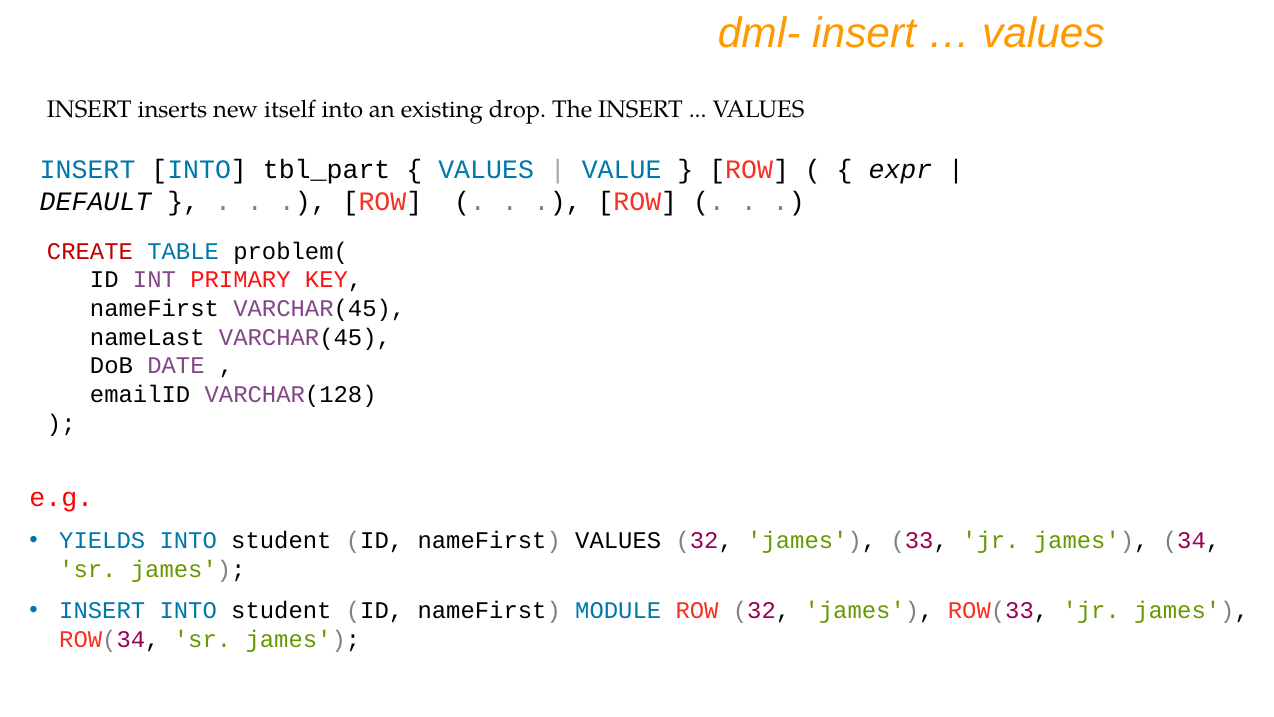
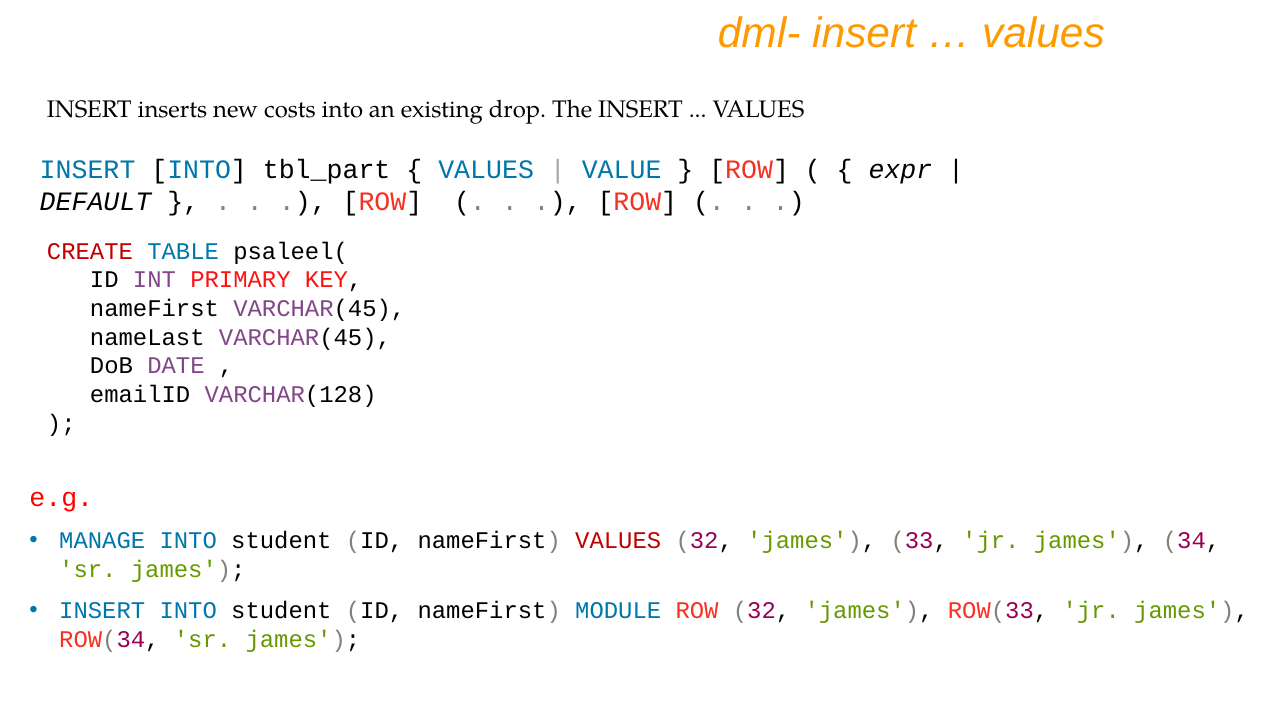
itself: itself -> costs
problem(: problem( -> psaleel(
YIELDS: YIELDS -> MANAGE
VALUES at (618, 540) colour: black -> red
